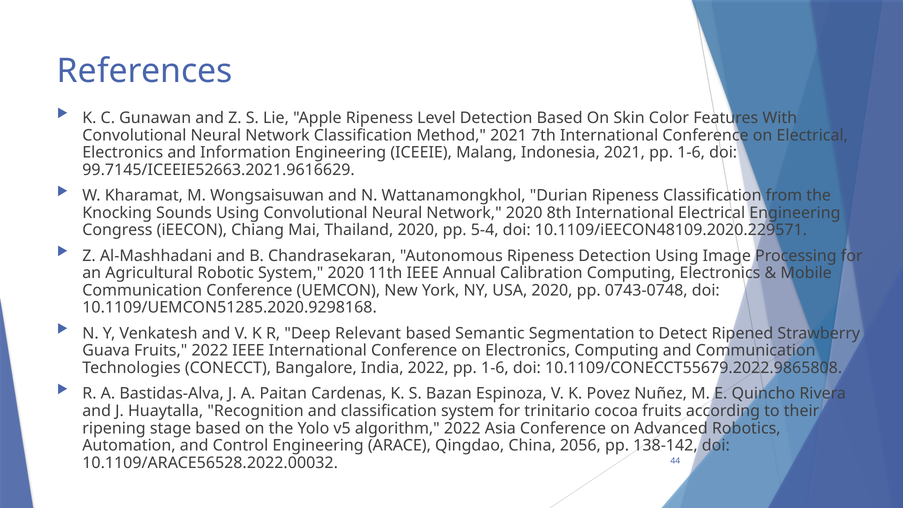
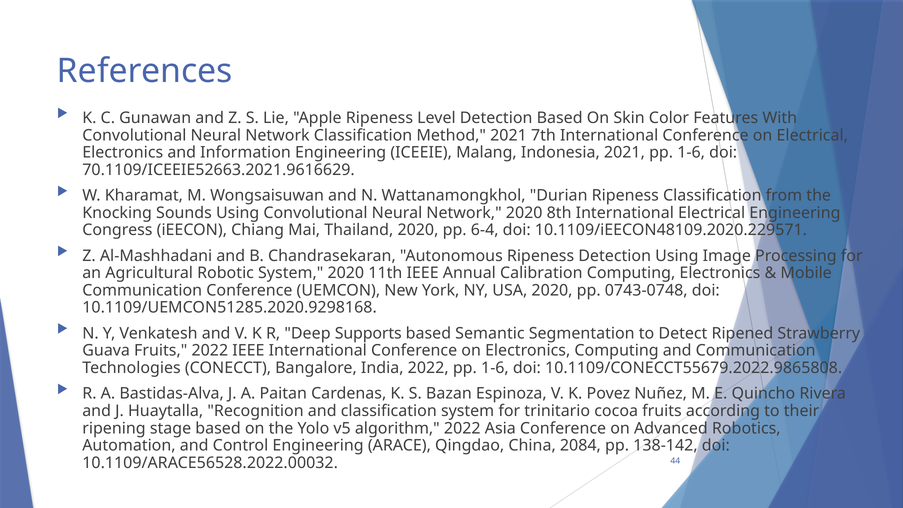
99.7145/ICEEIE52663.2021.9616629: 99.7145/ICEEIE52663.2021.9616629 -> 70.1109/ICEEIE52663.2021.9616629
5-4: 5-4 -> 6-4
Relevant: Relevant -> Supports
2056: 2056 -> 2084
